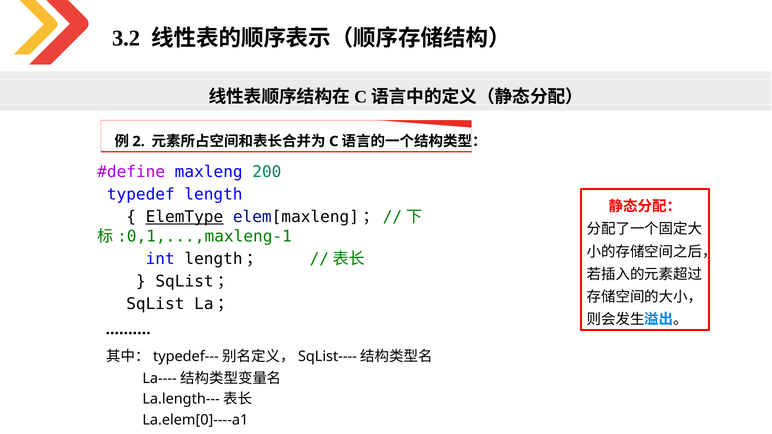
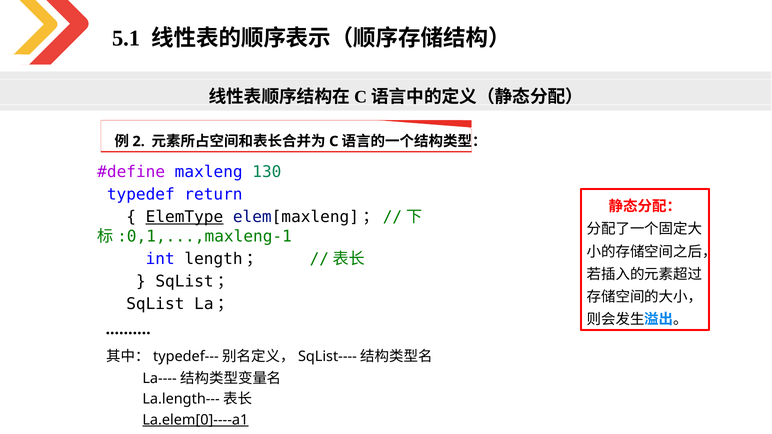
3.2: 3.2 -> 5.1
200: 200 -> 130
length: length -> return
La.elem[0]----a1 underline: none -> present
